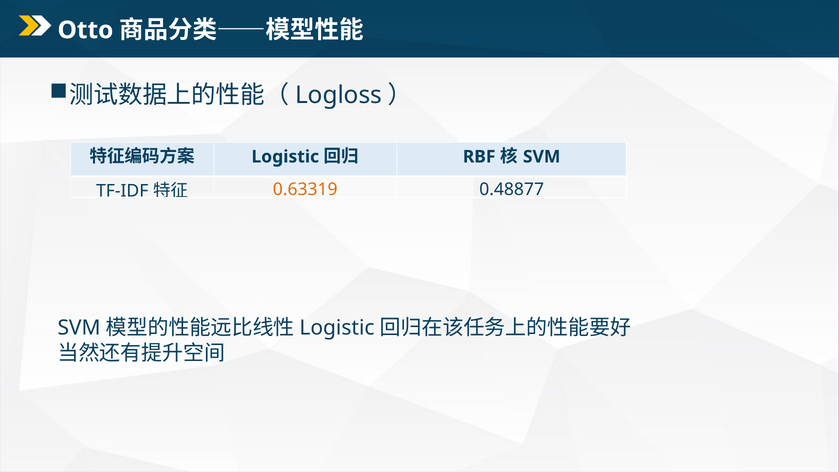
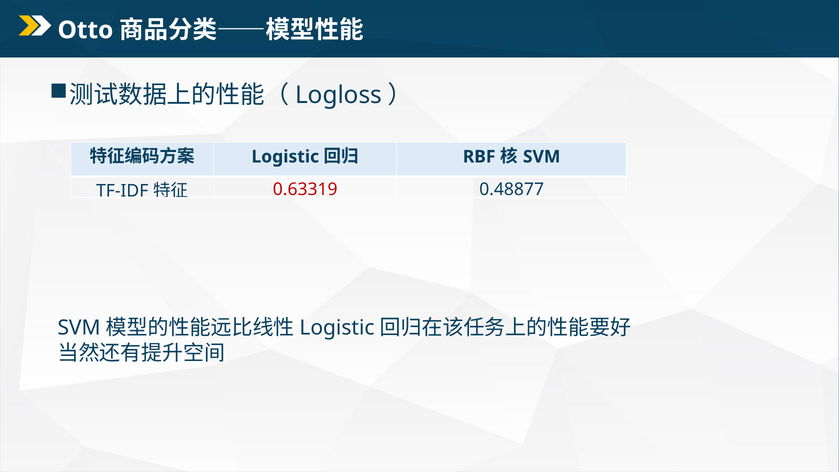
0.63319 colour: orange -> red
